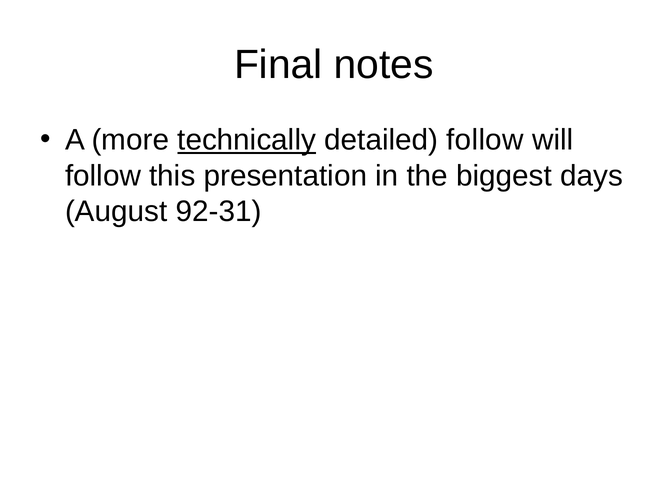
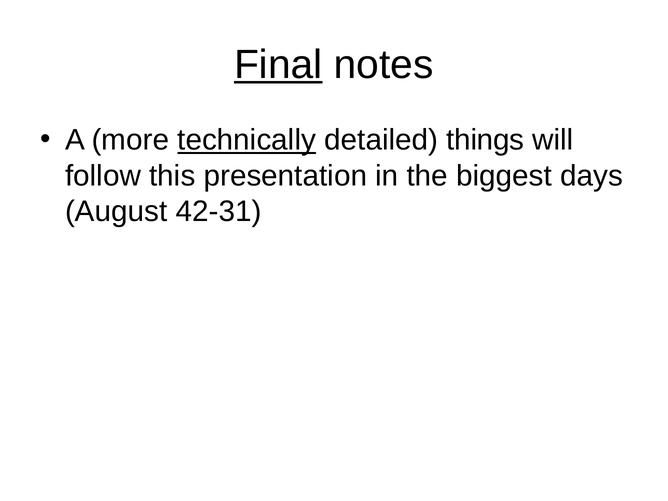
Final underline: none -> present
detailed follow: follow -> things
92-31: 92-31 -> 42-31
